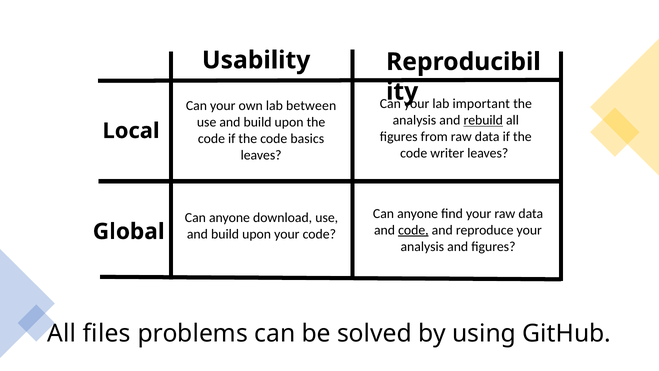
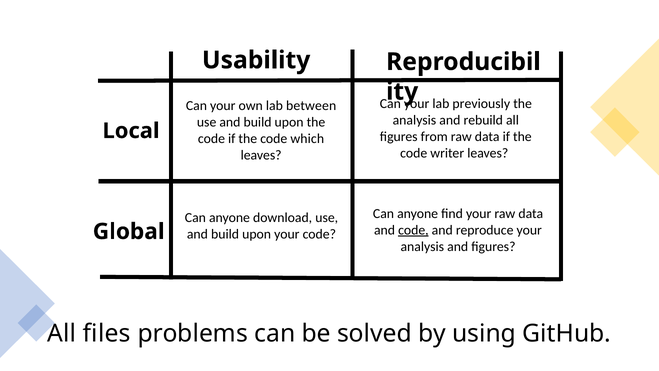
important: important -> previously
rebuild underline: present -> none
basics: basics -> which
